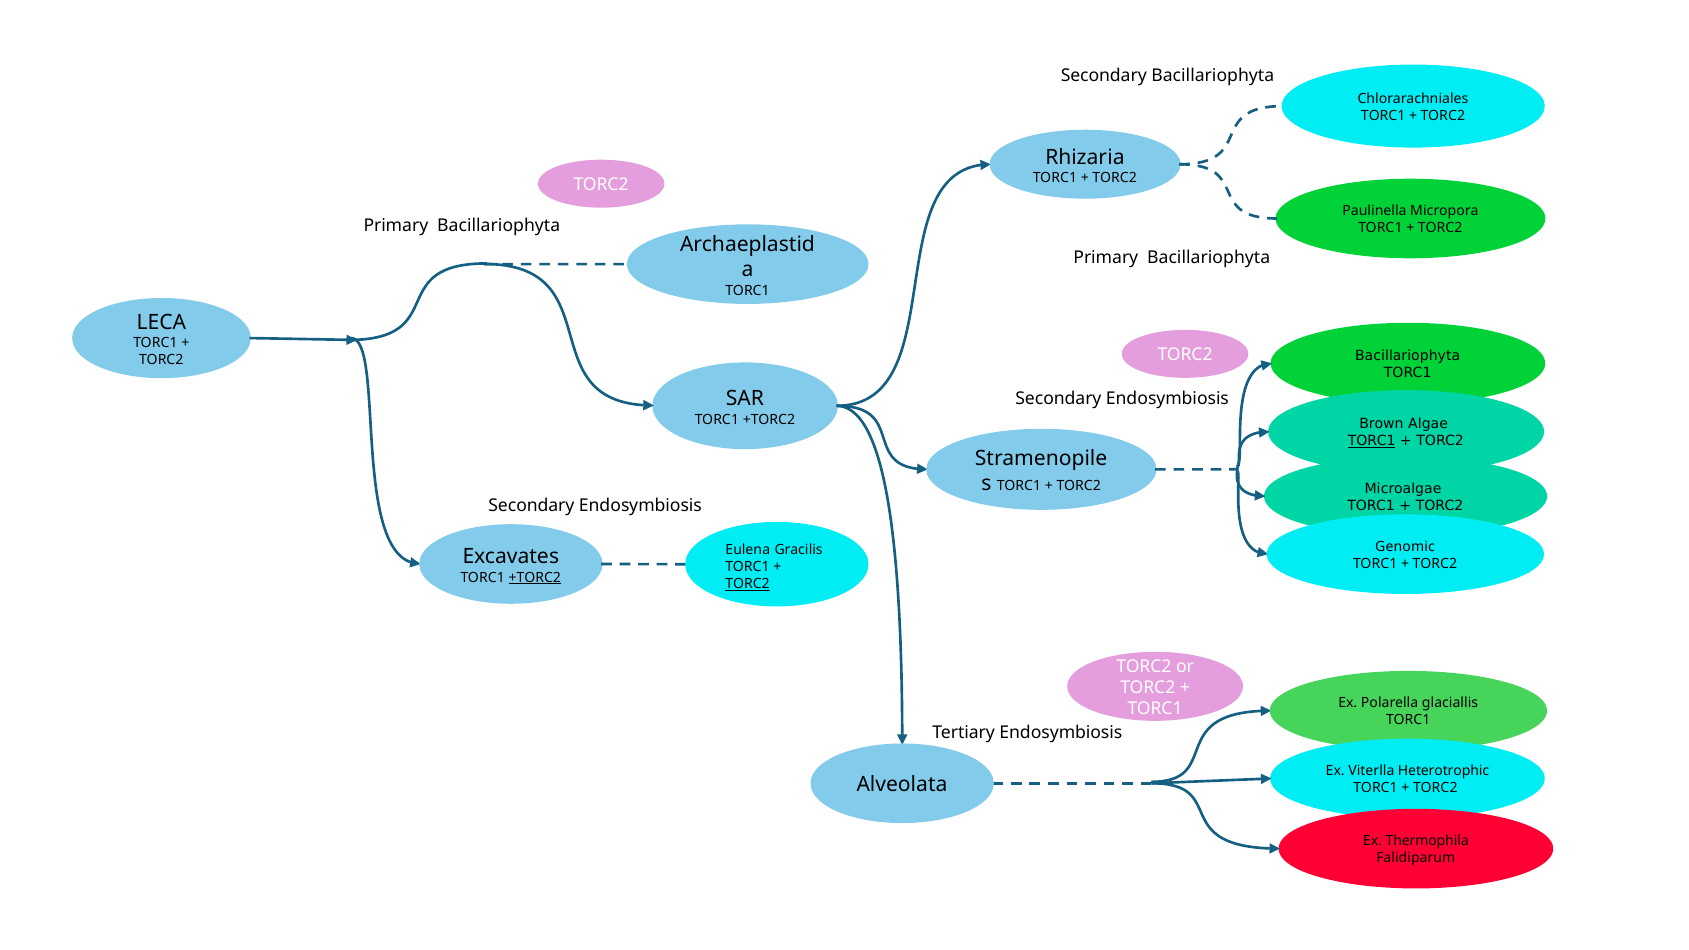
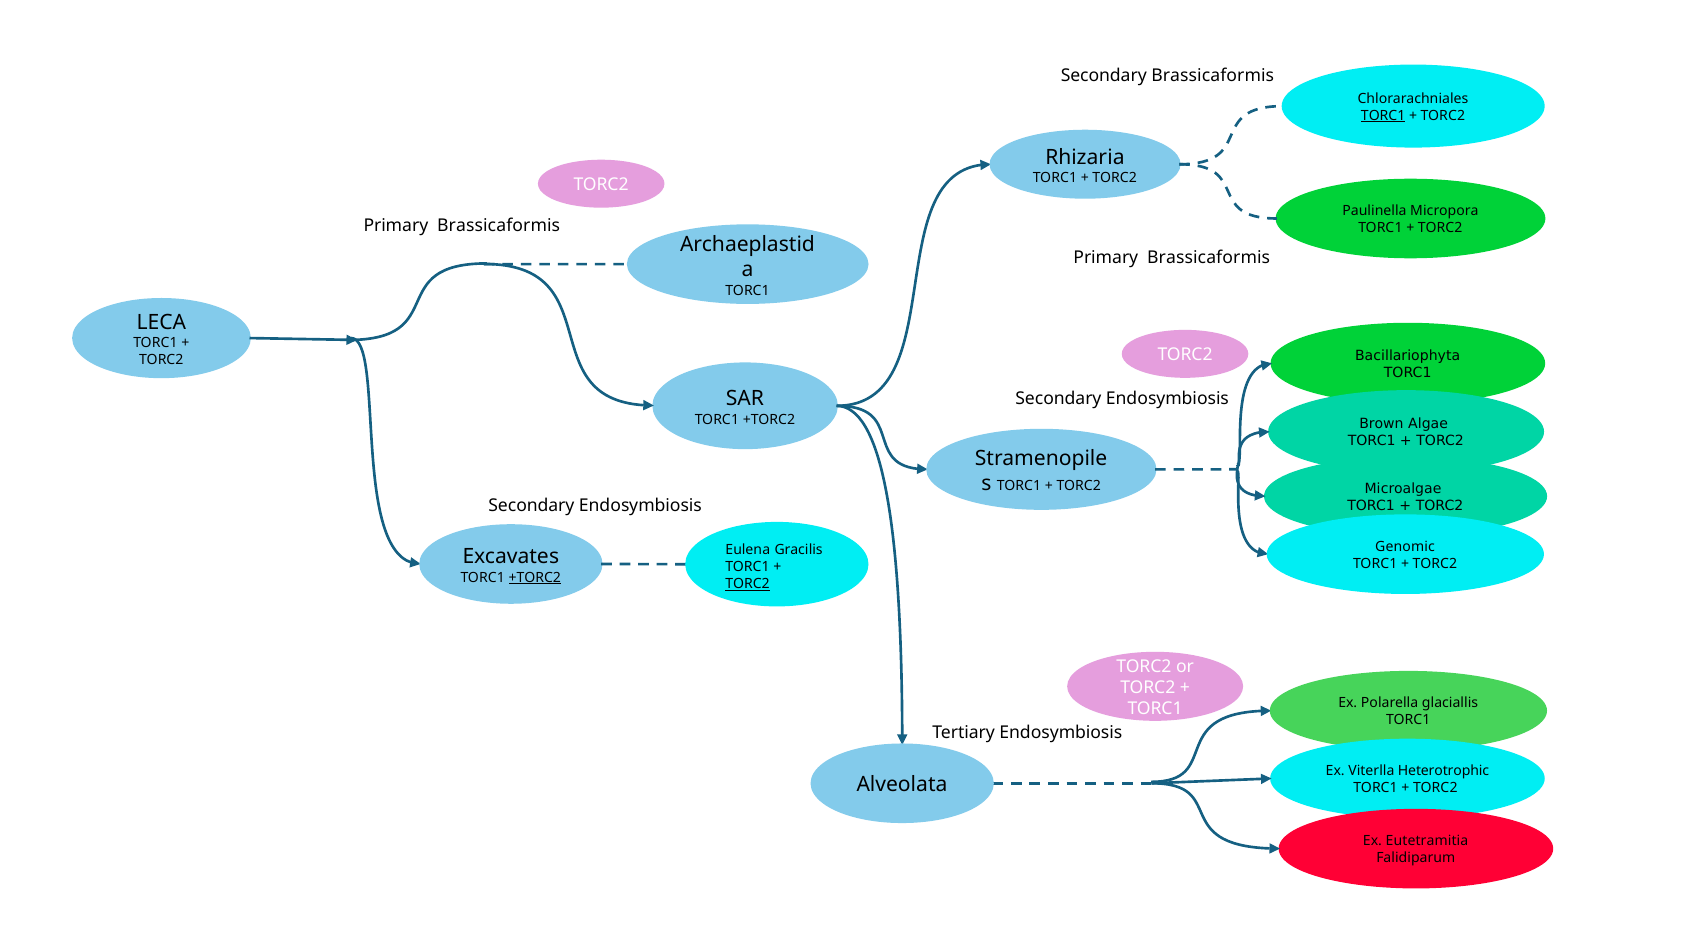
Secondary Bacillariophyta: Bacillariophyta -> Brassicaformis
TORC1 at (1383, 115) underline: none -> present
Bacillariophyta at (499, 225): Bacillariophyta -> Brassicaformis
Bacillariophyta at (1209, 258): Bacillariophyta -> Brassicaformis
TORC1 at (1372, 441) underline: present -> none
Thermophila: Thermophila -> Eutetramitia
